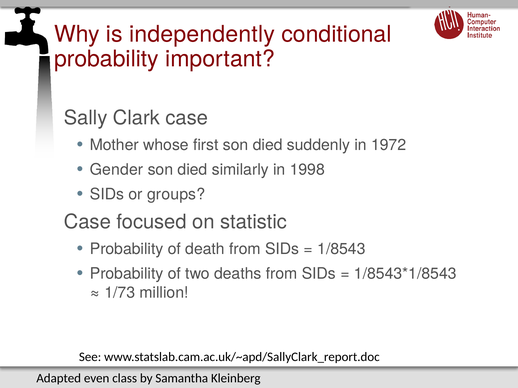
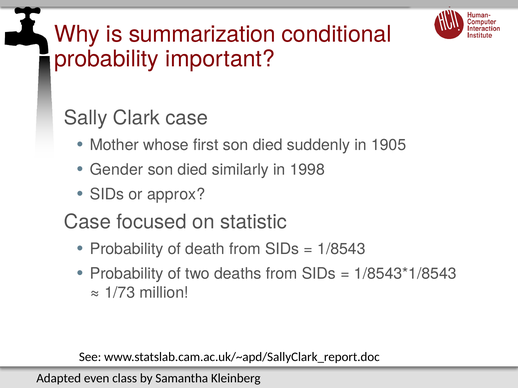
independently: independently -> summarization
1972: 1972 -> 1905
groups: groups -> approx
